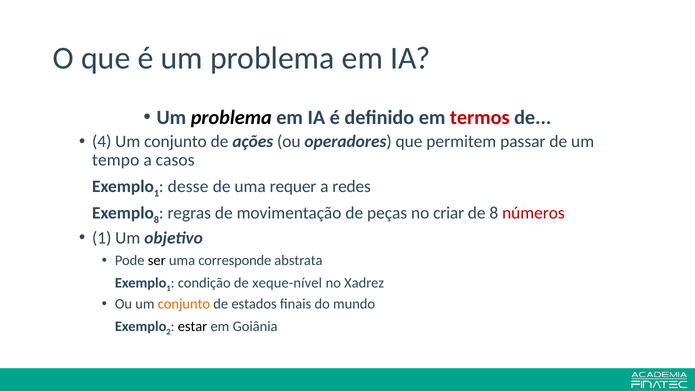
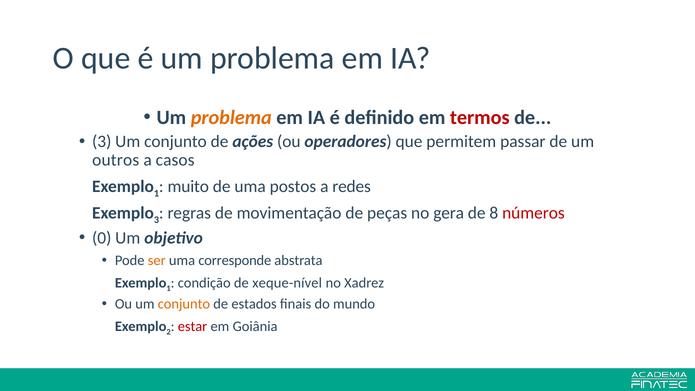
problema at (231, 118) colour: black -> orange
4 at (102, 141): 4 -> 3
tempo: tempo -> outros
desse: desse -> muito
requer: requer -> postos
8 at (156, 220): 8 -> 3
criar: criar -> gera
1 at (102, 238): 1 -> 0
ser colour: black -> orange
estar colour: black -> red
